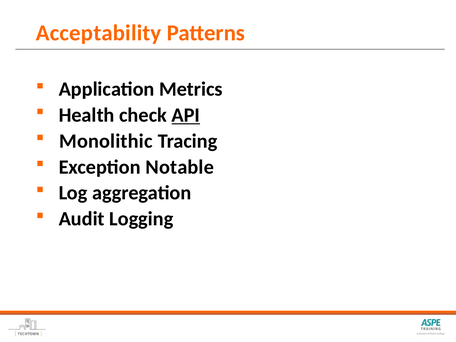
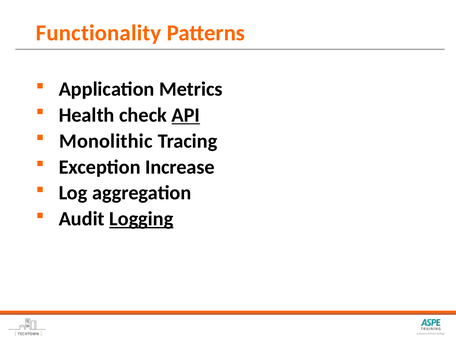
Acceptability: Acceptability -> Functionality
Notable: Notable -> Increase
Logging underline: none -> present
